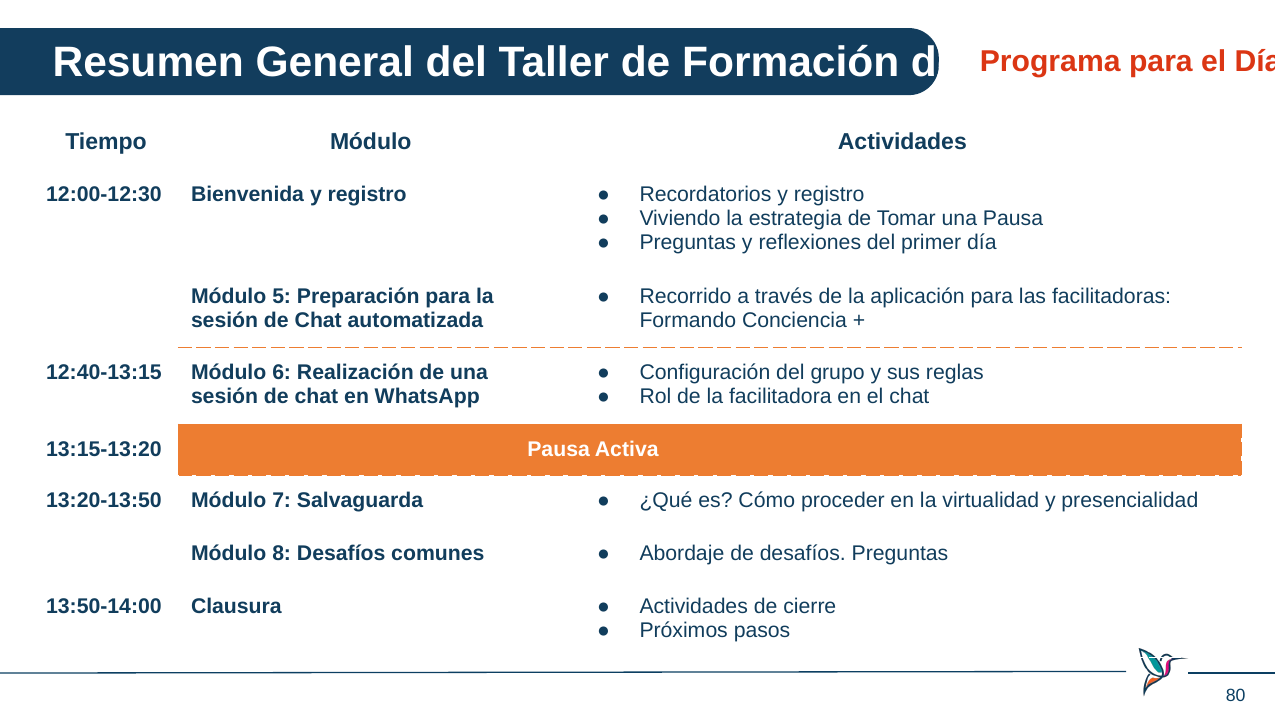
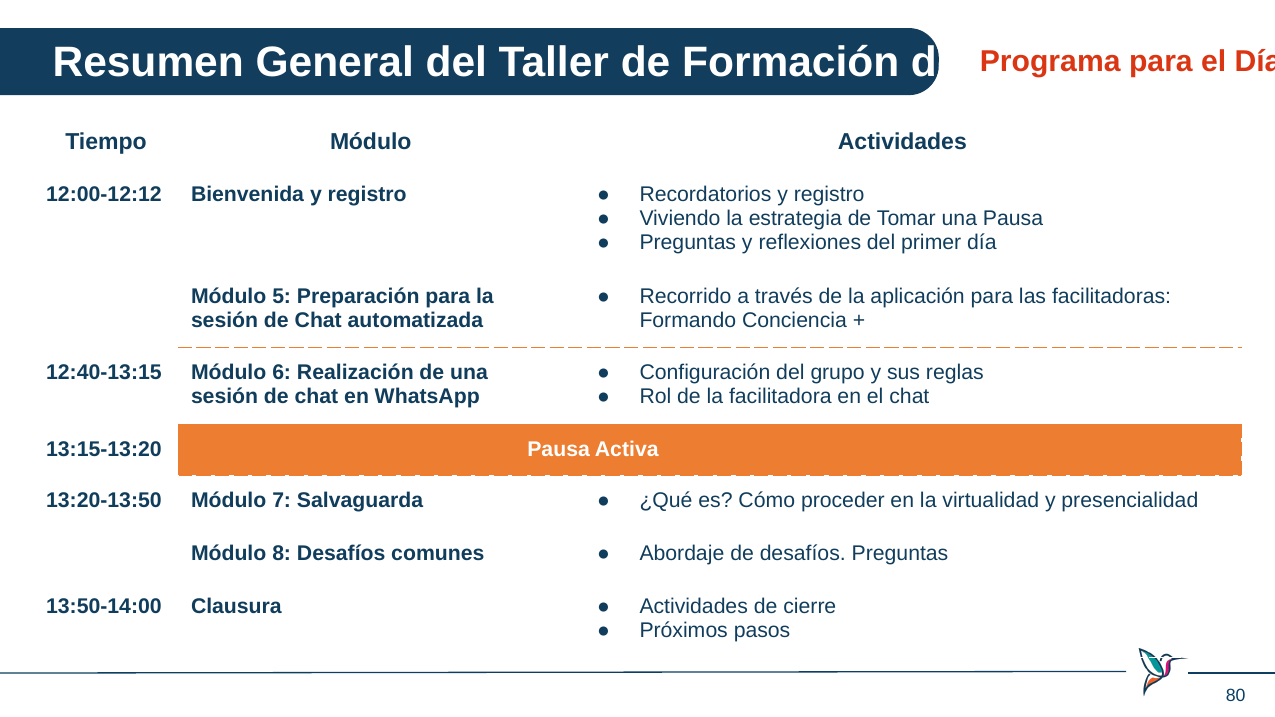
12:00-12:30: 12:00-12:30 -> 12:00-12:12
